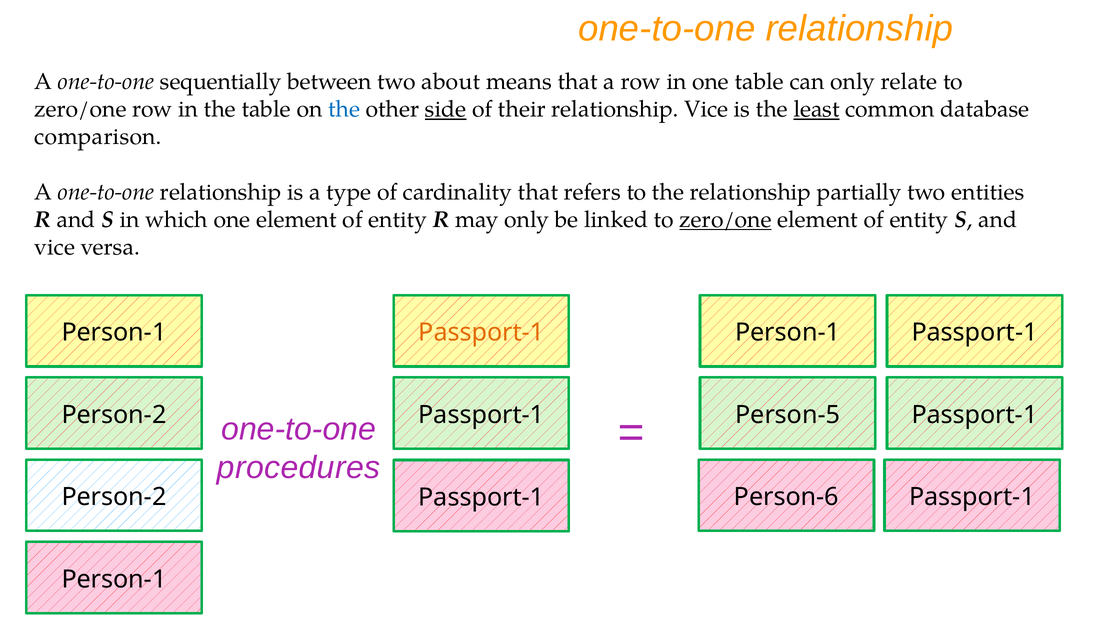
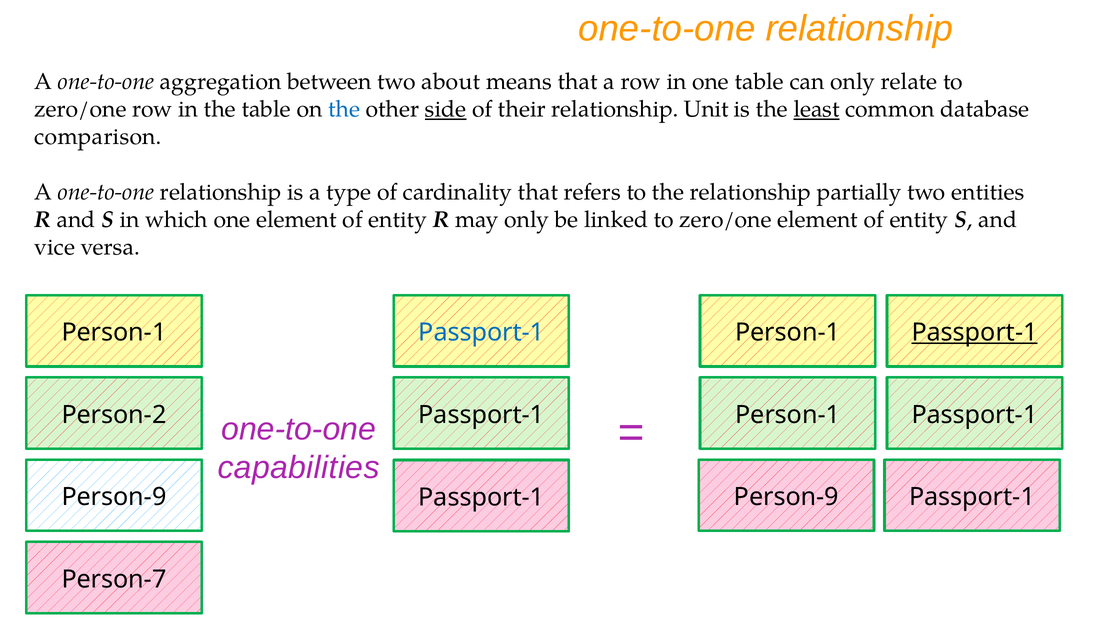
sequentially: sequentially -> aggregation
relationship Vice: Vice -> Unit
zero/one at (726, 220) underline: present -> none
Passport-1 at (481, 333) colour: orange -> blue
Passport-1 at (975, 333) underline: none -> present
Person-2 Passport-1 Person-5: Person-5 -> Person-1
procedures: procedures -> capabilities
Person-2 at (114, 497): Person-2 -> Person-9
Person-6 at (786, 497): Person-6 -> Person-9
Person-1 at (114, 579): Person-1 -> Person-7
